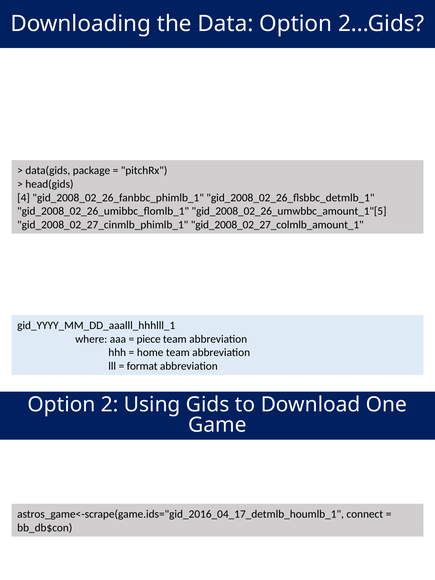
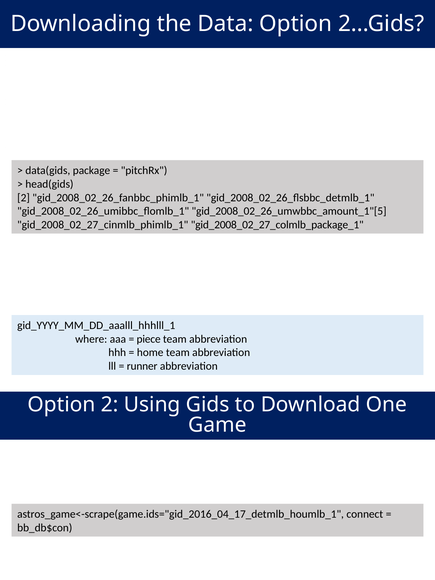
4 at (24, 198): 4 -> 2
gid_2008_02_27_colmlb_amount_1: gid_2008_02_27_colmlb_amount_1 -> gid_2008_02_27_colmlb_package_1
format: format -> runner
